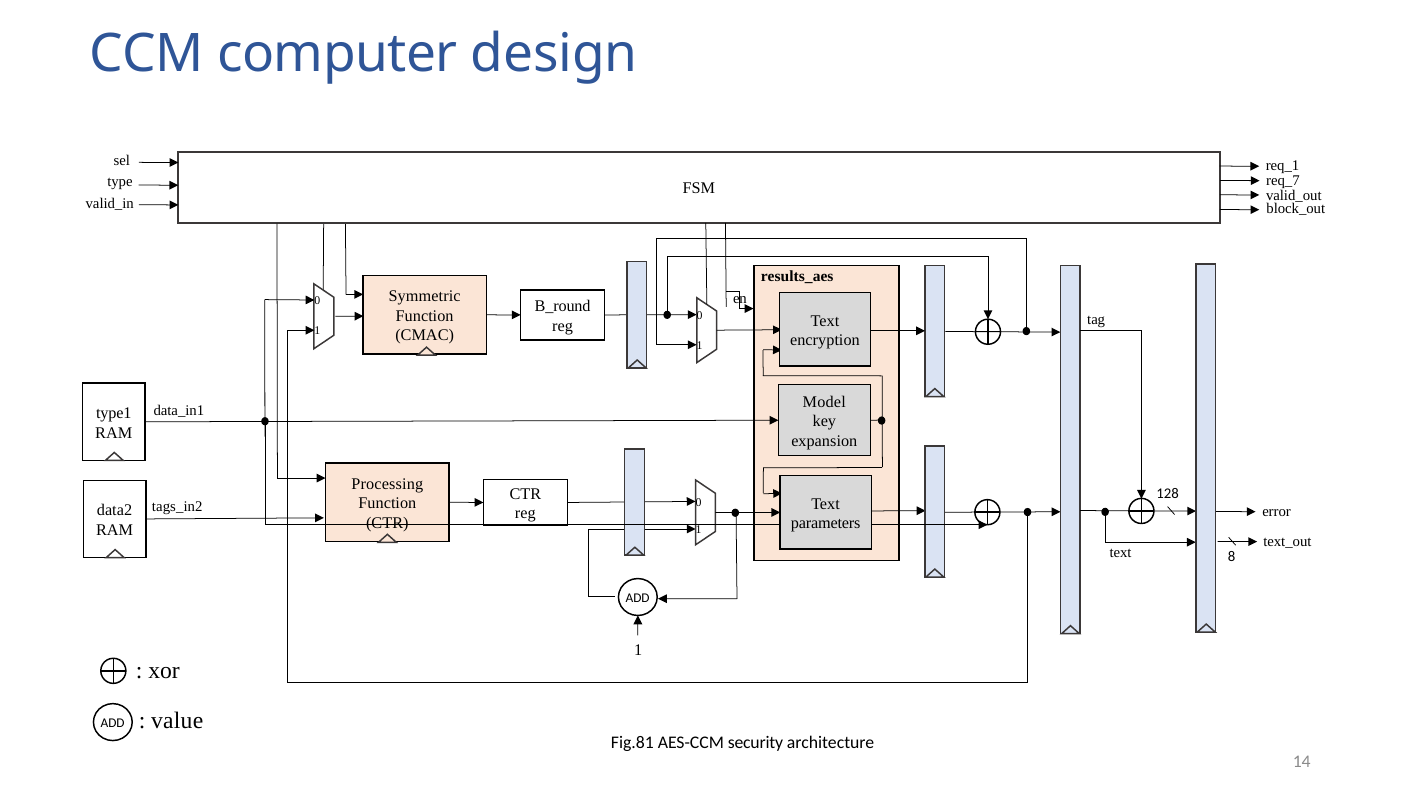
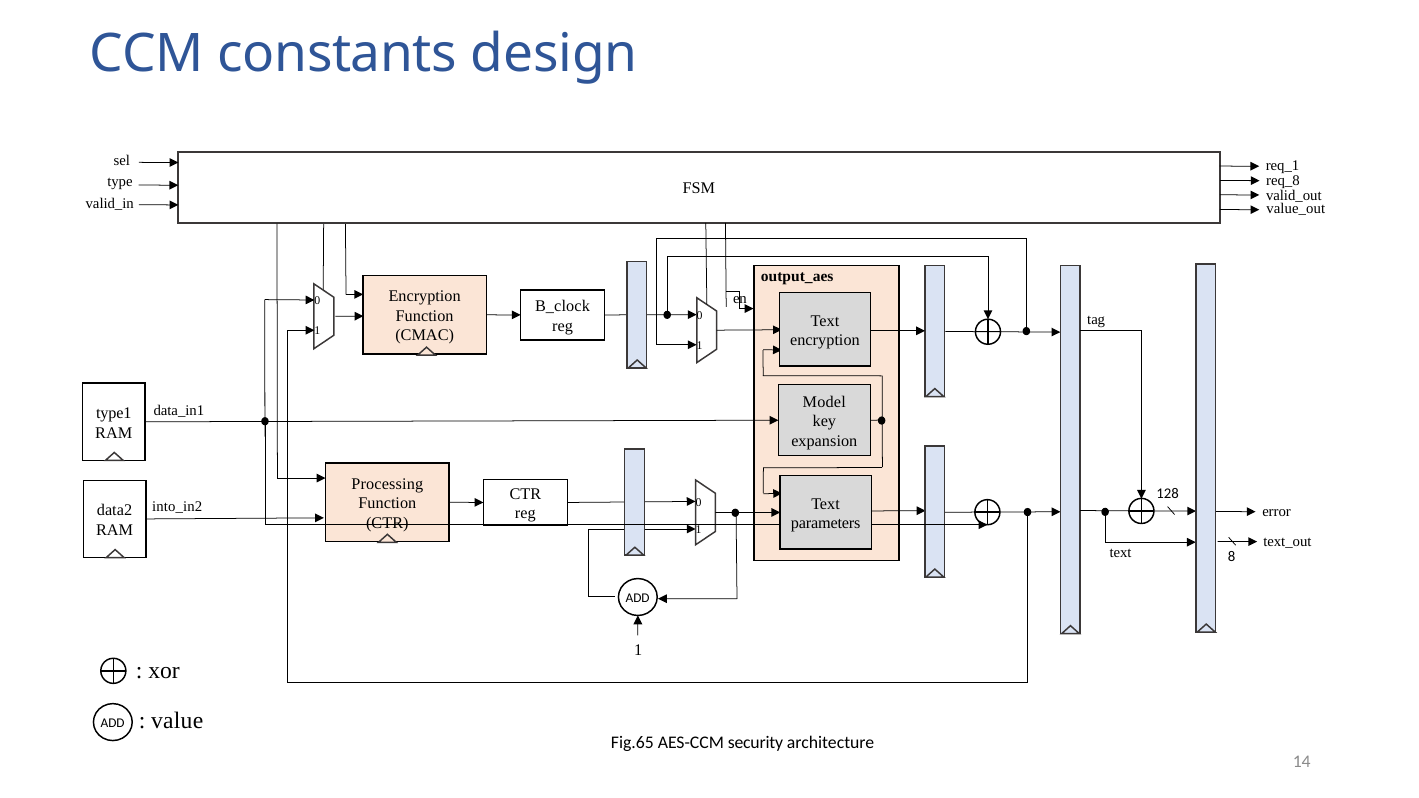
computer: computer -> constants
req_7: req_7 -> req_8
block_out: block_out -> value_out
results_aes: results_aes -> output_aes
Symmetric at (425, 297): Symmetric -> Encryption
B_round: B_round -> B_clock
tags_in2: tags_in2 -> into_in2
Fig.81: Fig.81 -> Fig.65
